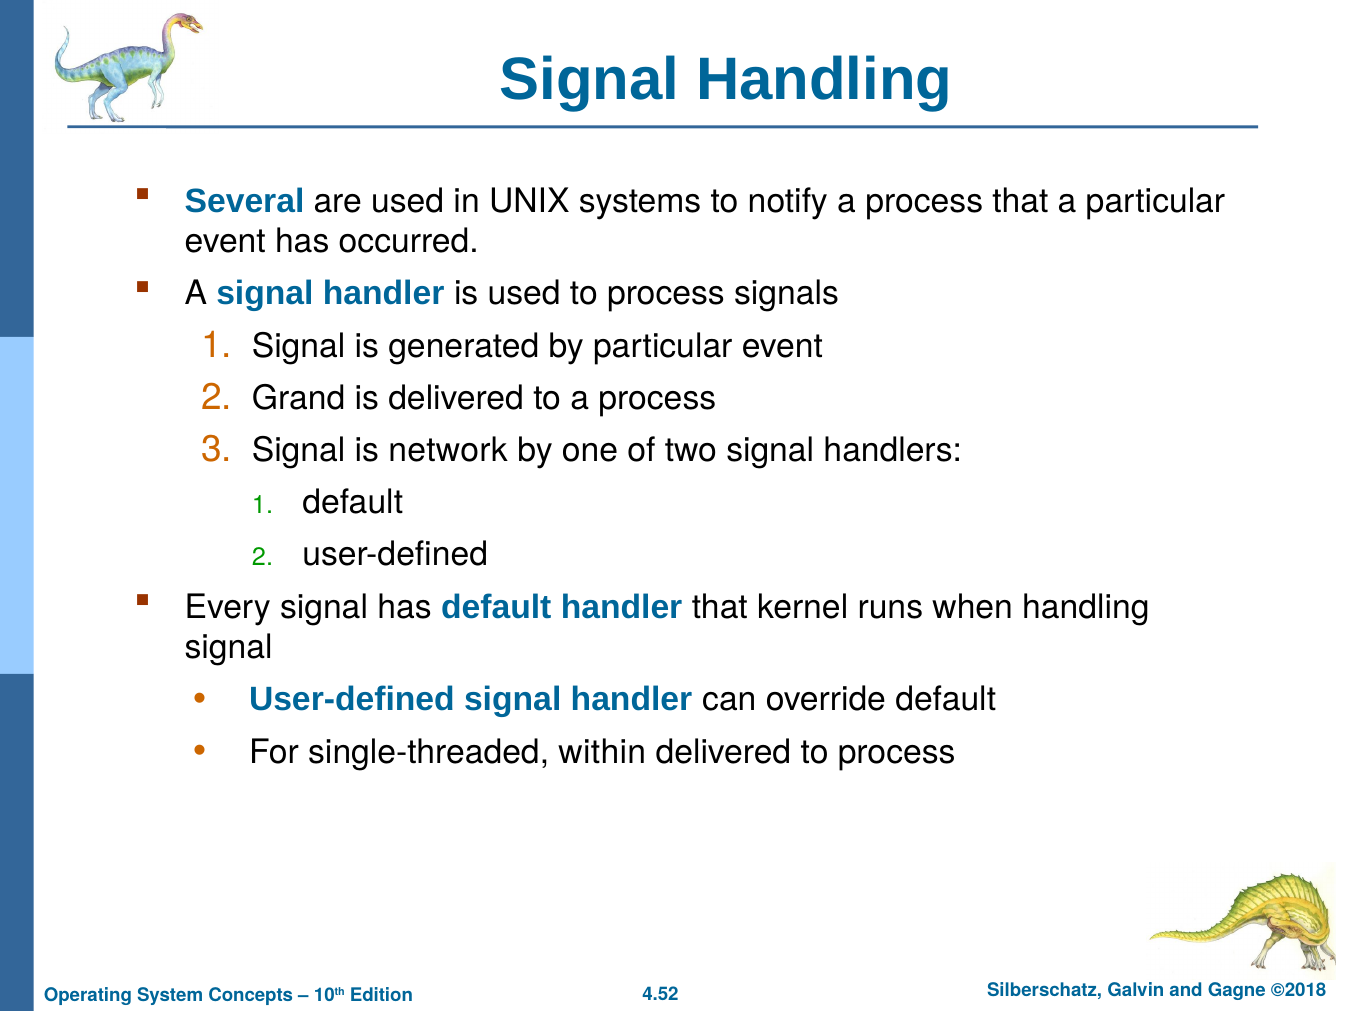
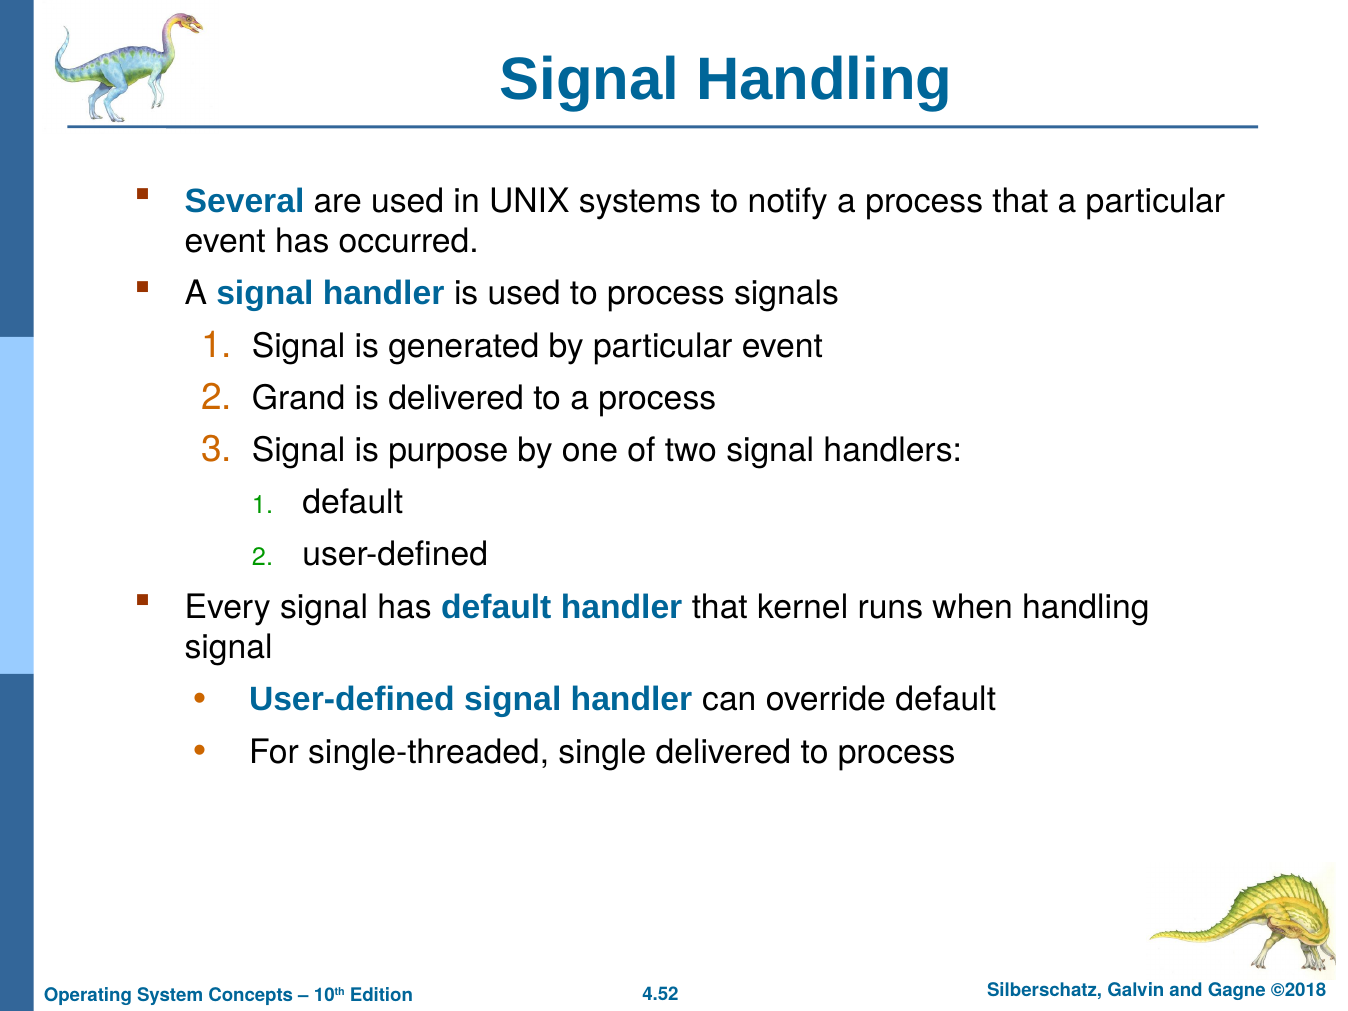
network: network -> purpose
within: within -> single
